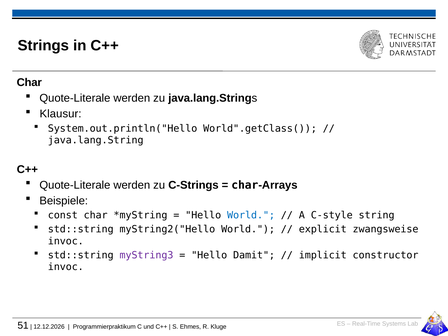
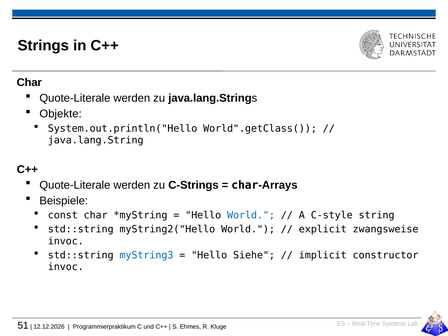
Klausur: Klausur -> Objekte
myString3 colour: purple -> blue
Damit: Damit -> Siehe
